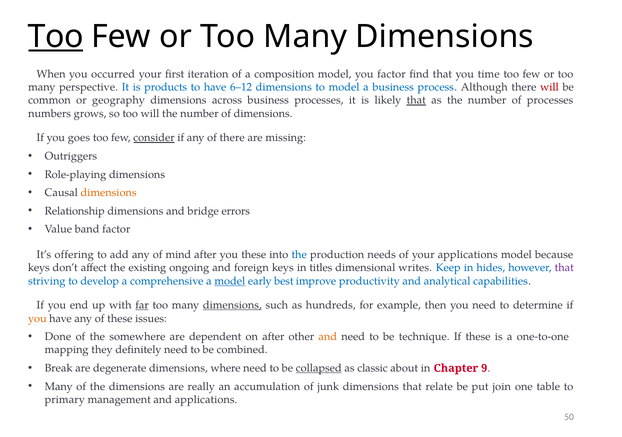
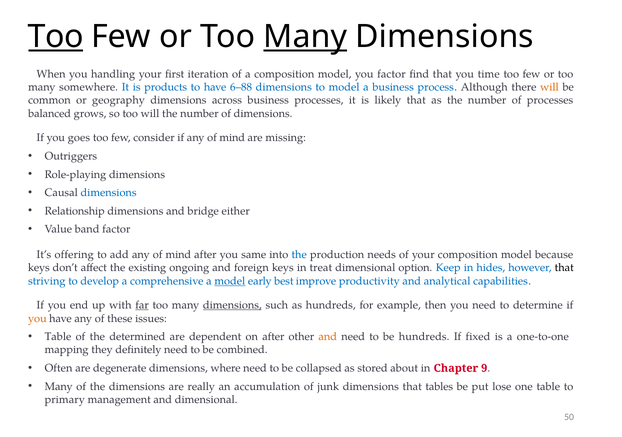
Many at (305, 37) underline: none -> present
occurred: occurred -> handling
perspective: perspective -> somewhere
6–12: 6–12 -> 6–88
will at (549, 87) colour: red -> orange
that at (416, 100) underline: present -> none
numbers: numbers -> balanced
consider underline: present -> none
if any of there: there -> mind
dimensions at (109, 193) colour: orange -> blue
errors: errors -> either
you these: these -> same
your applications: applications -> composition
titles: titles -> treat
writes: writes -> option
that at (564, 268) colour: purple -> black
Done at (58, 337): Done -> Table
somewhere: somewhere -> determined
be technique: technique -> hundreds
If these: these -> fixed
Break: Break -> Often
collapsed underline: present -> none
classic: classic -> stored
relate: relate -> tables
join: join -> lose
and applications: applications -> dimensional
